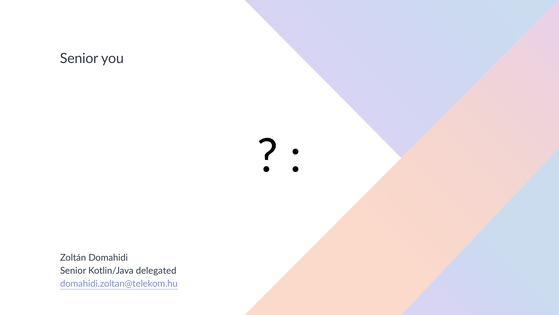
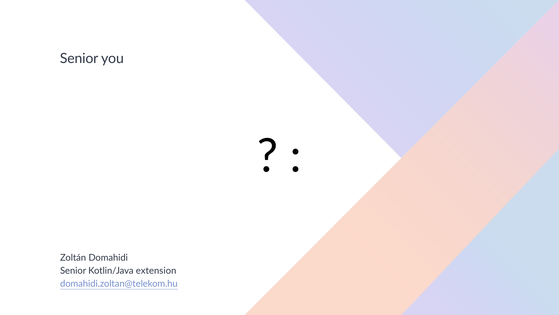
delegated: delegated -> extension
